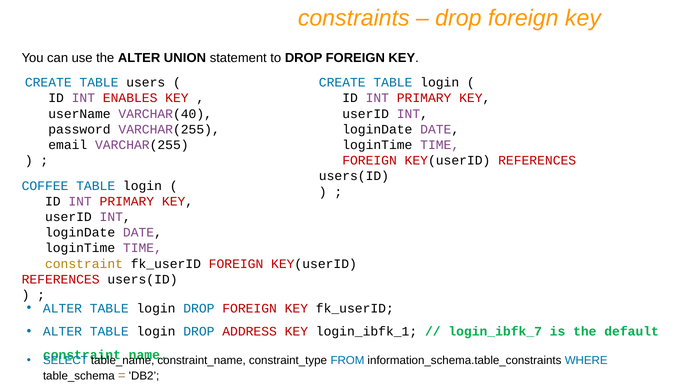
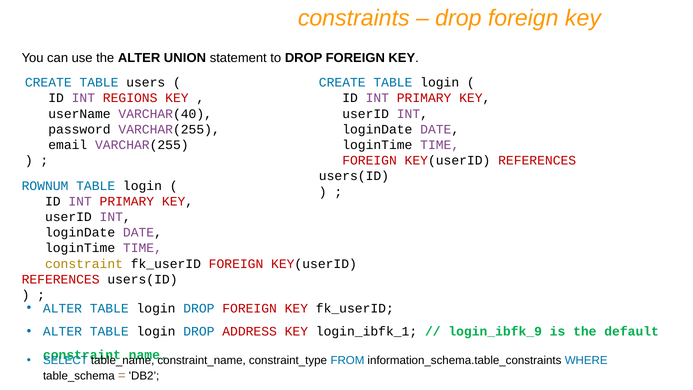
ENABLES: ENABLES -> REGIONS
COFFEE: COFFEE -> ROWNUM
login_ibfk_7: login_ibfk_7 -> login_ibfk_9
